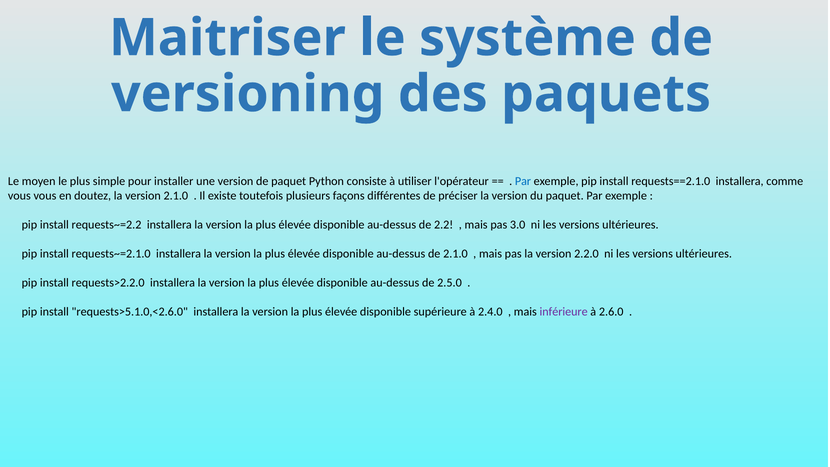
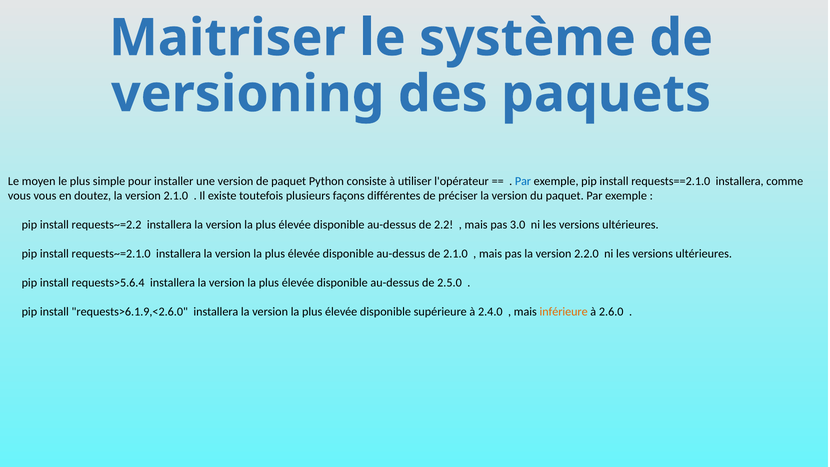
requests>2.2.0: requests>2.2.0 -> requests>5.6.4
requests>5.1.0,<2.6.0: requests>5.1.0,<2.6.0 -> requests>6.1.9,<2.6.0
inférieure colour: purple -> orange
